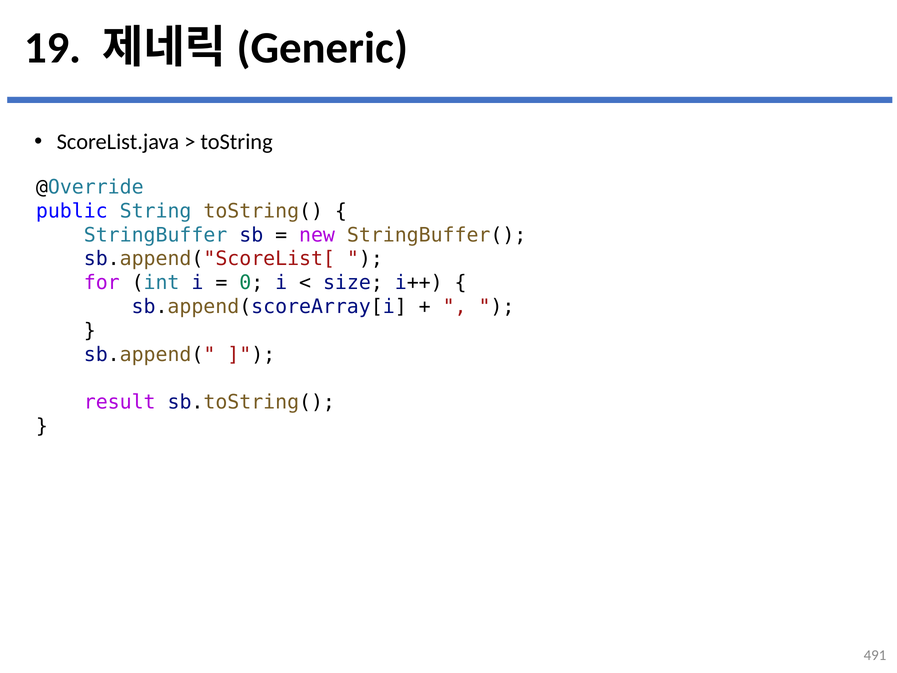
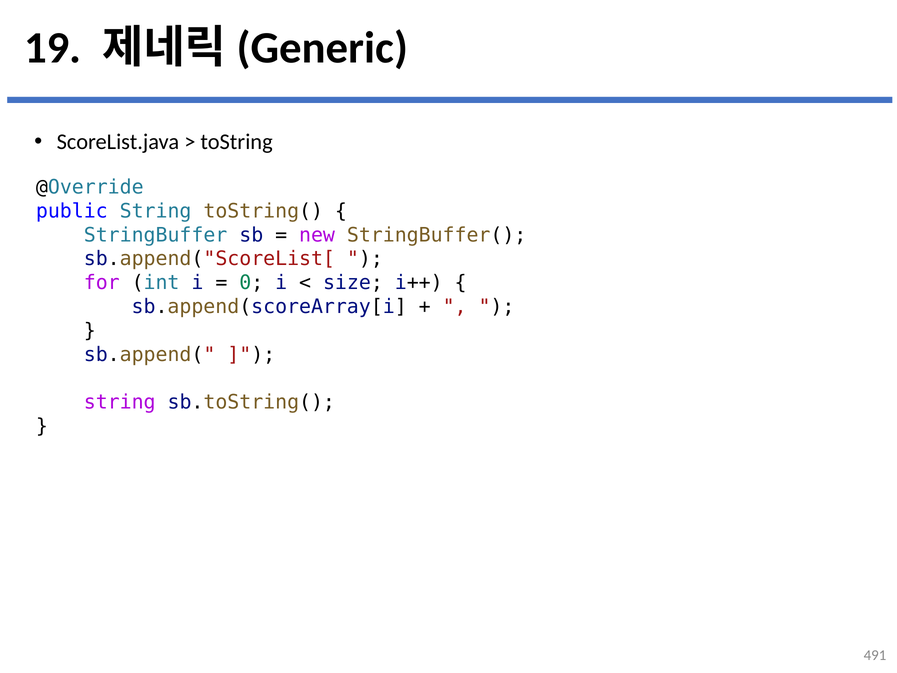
result at (120, 402): result -> string
